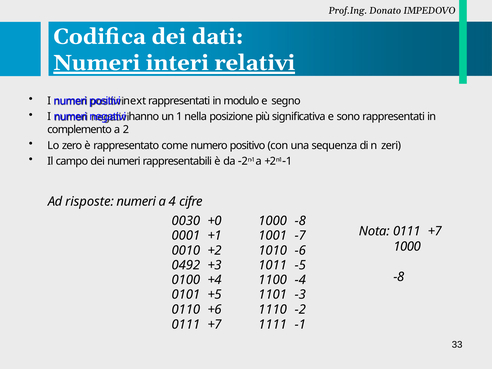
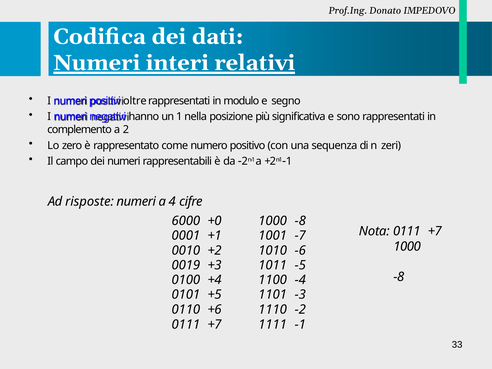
next: next -> oltre
0030: 0030 -> 6000
0492: 0492 -> 0019
